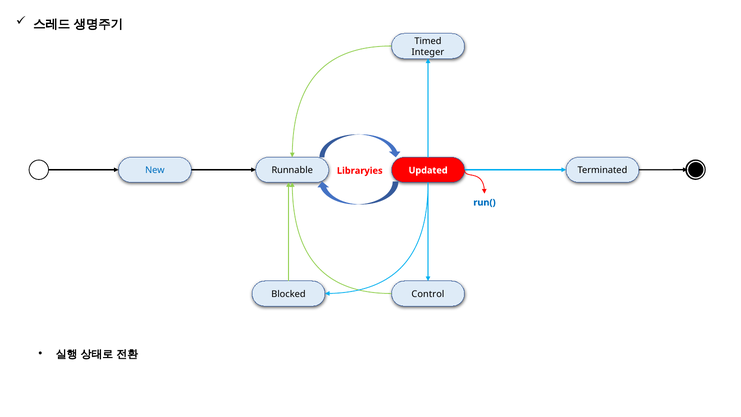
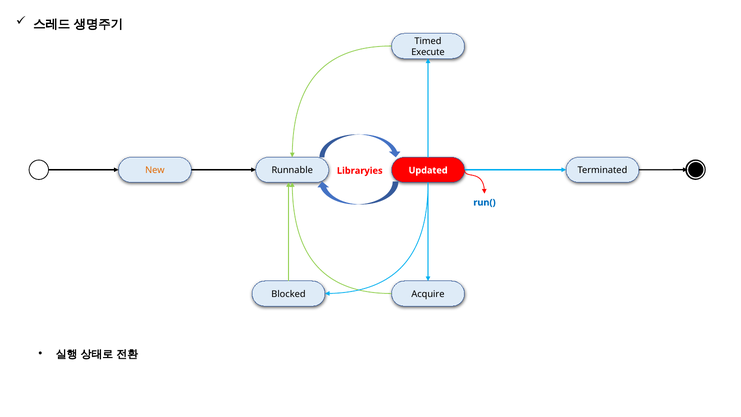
Integer: Integer -> Execute
New colour: blue -> orange
Control: Control -> Acquire
